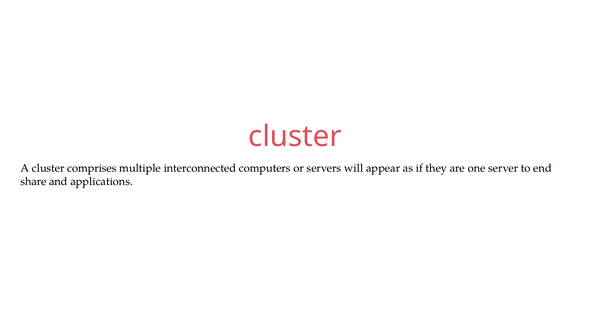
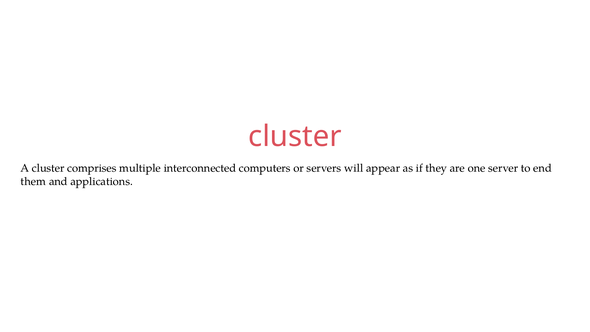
share: share -> them
